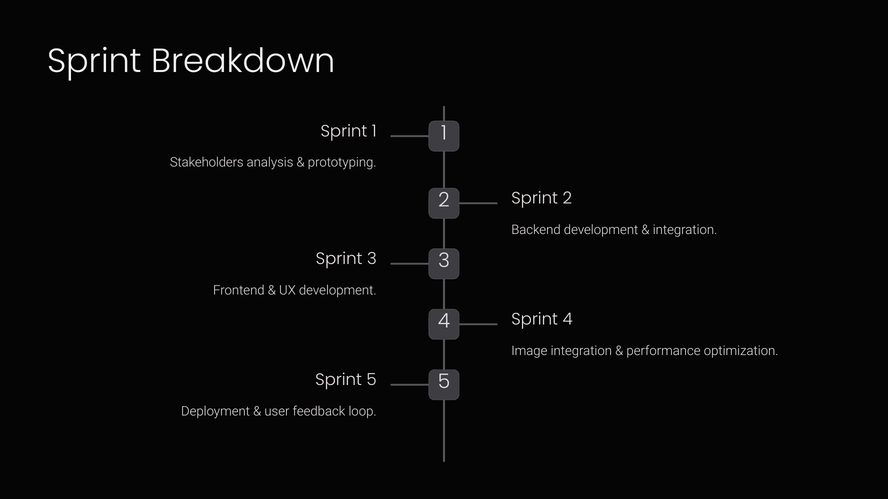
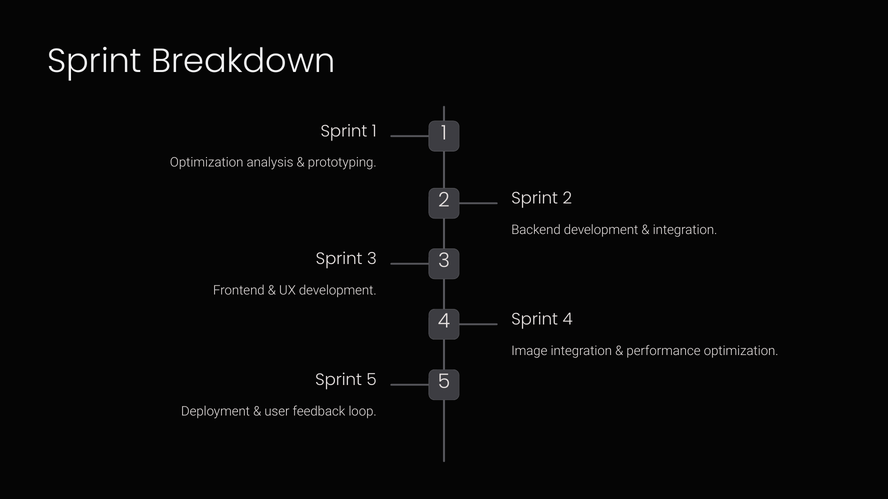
Stakeholders at (207, 163): Stakeholders -> Optimization
